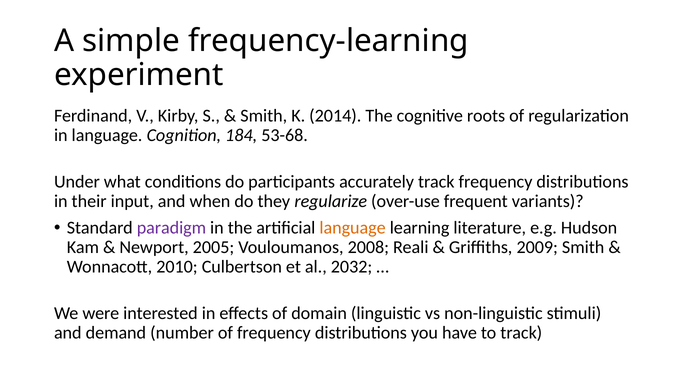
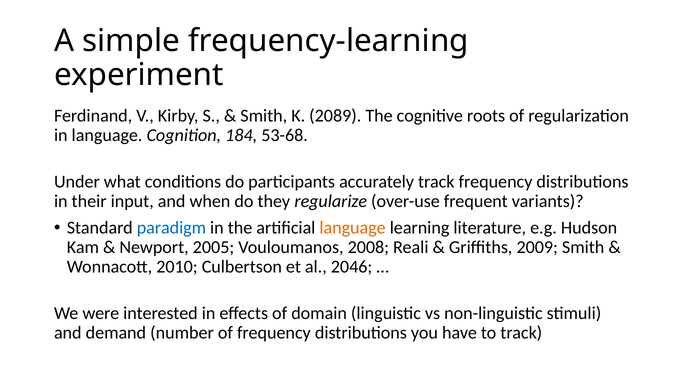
2014: 2014 -> 2089
paradigm colour: purple -> blue
2032: 2032 -> 2046
